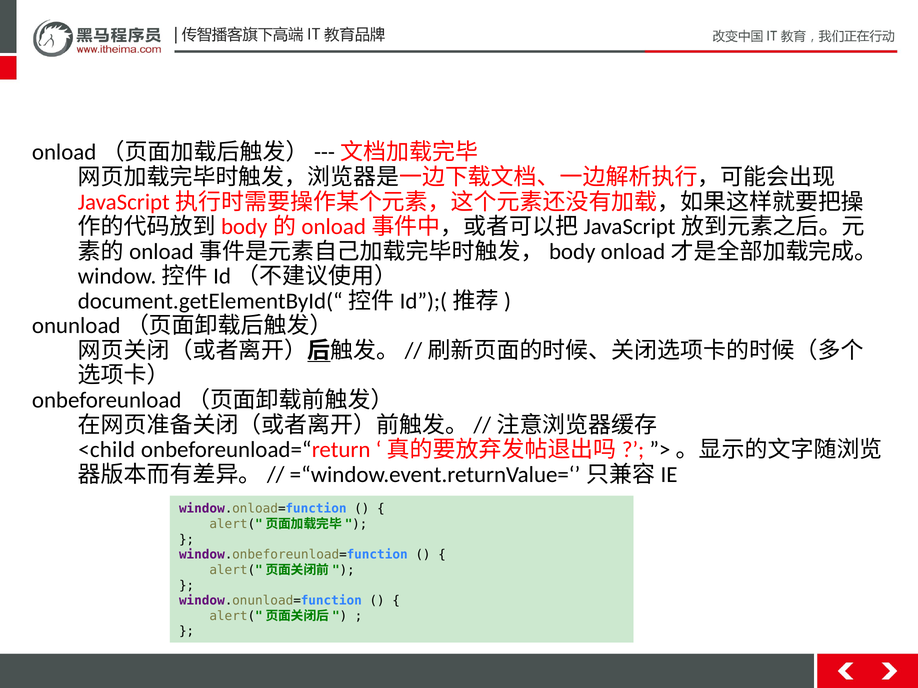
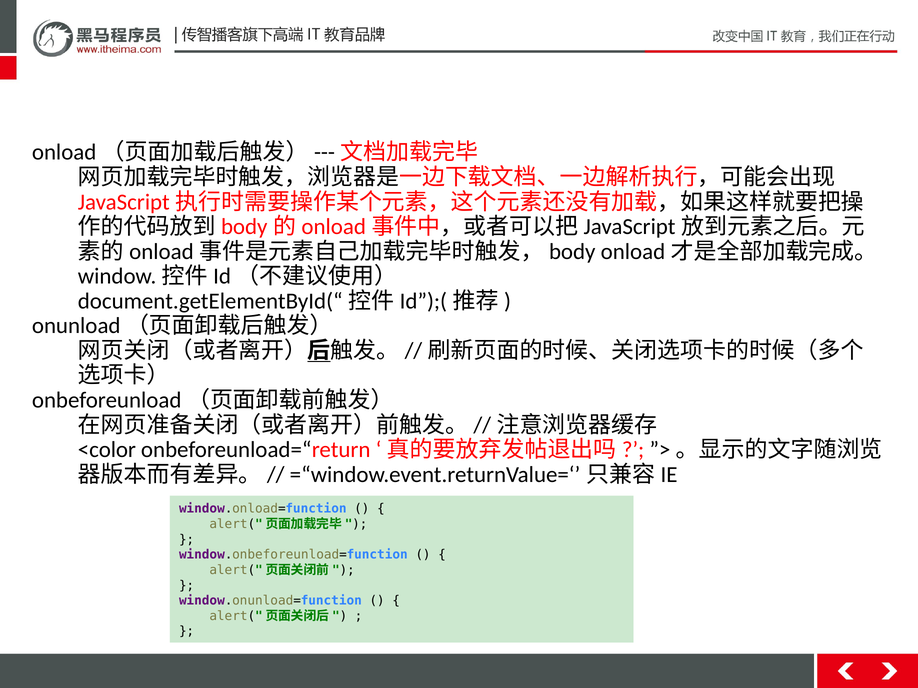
<child: <child -> <color
